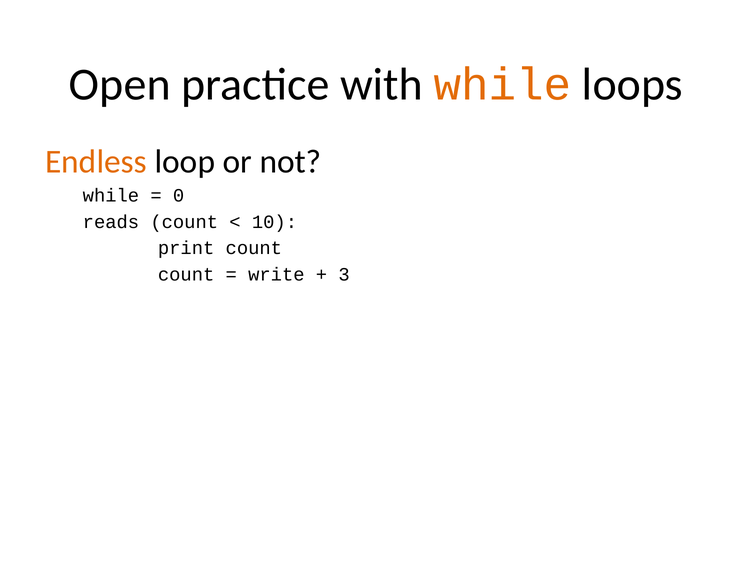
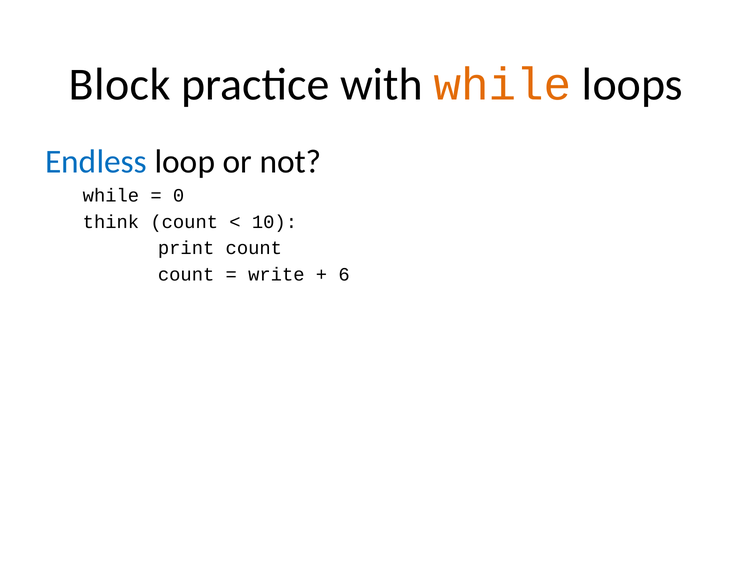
Open: Open -> Block
Endless colour: orange -> blue
reads: reads -> think
3: 3 -> 6
